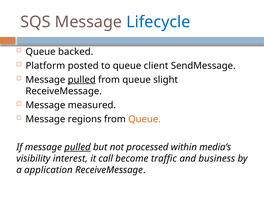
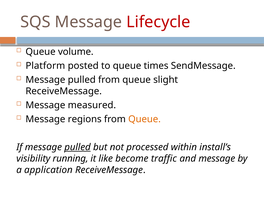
Lifecycle colour: blue -> red
backed: backed -> volume
client: client -> times
pulled at (82, 80) underline: present -> none
media’s: media’s -> install’s
interest: interest -> running
call: call -> like
and business: business -> message
